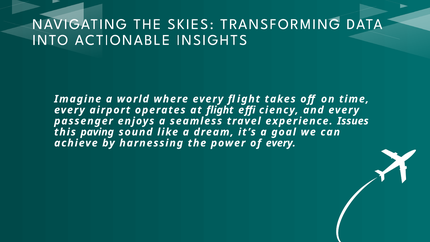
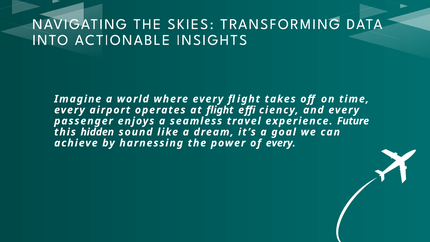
Issues: Issues -> Future
paving: paving -> hidden
